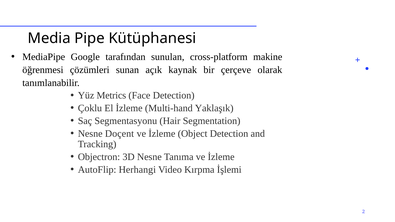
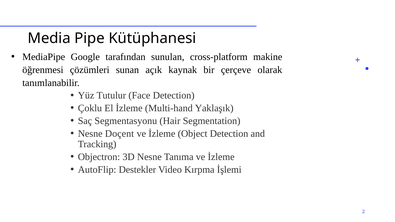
Metrics: Metrics -> Tutulur
Herhangi: Herhangi -> Destekler
